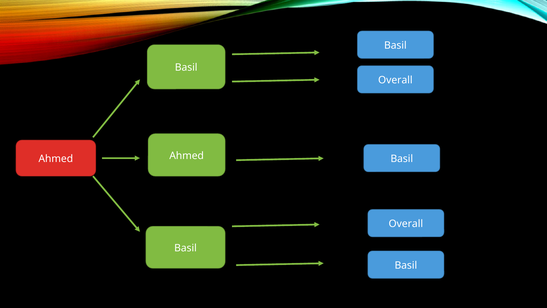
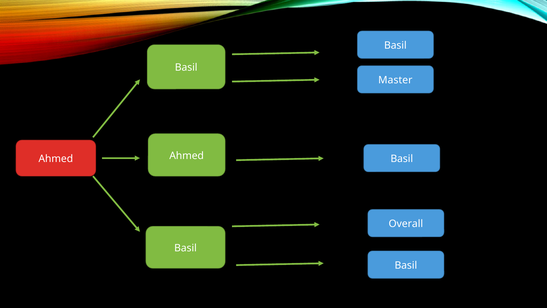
Overall at (395, 80): Overall -> Master
